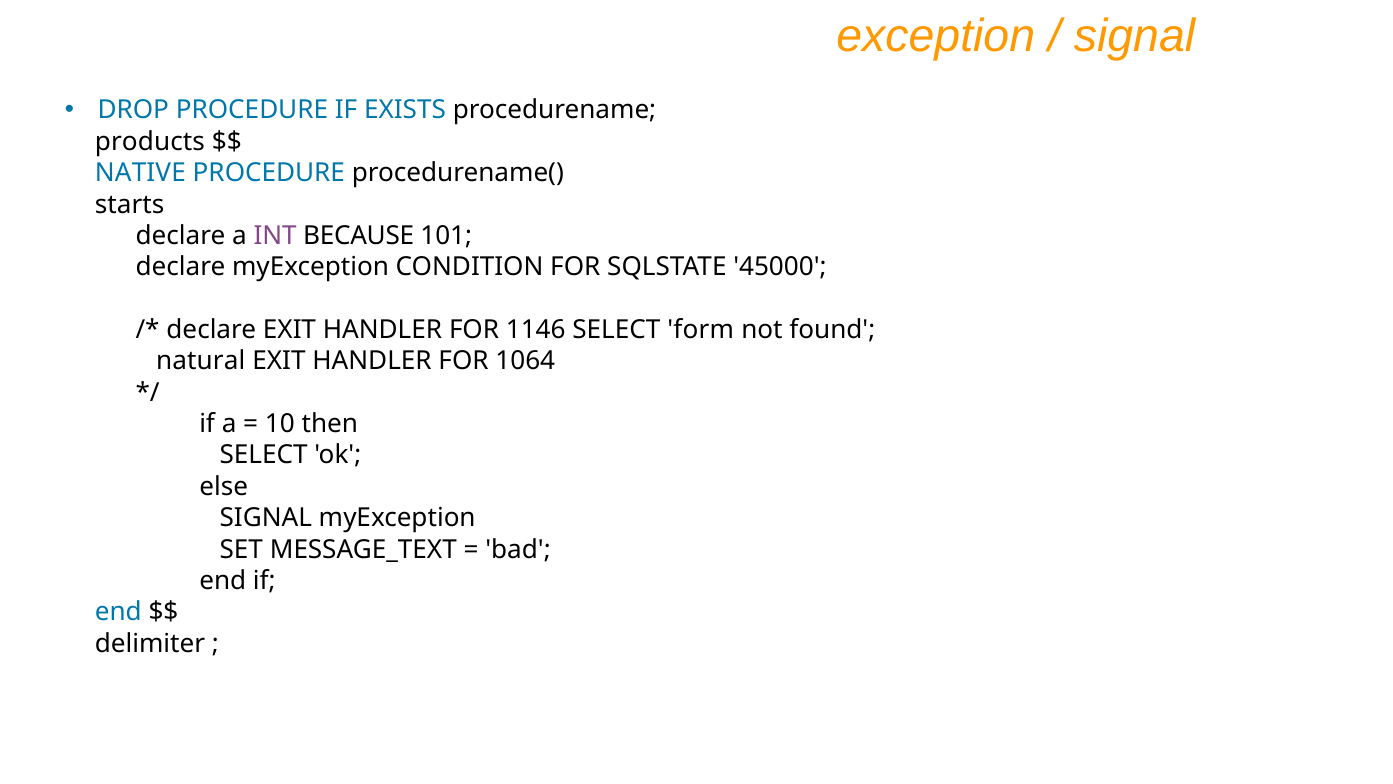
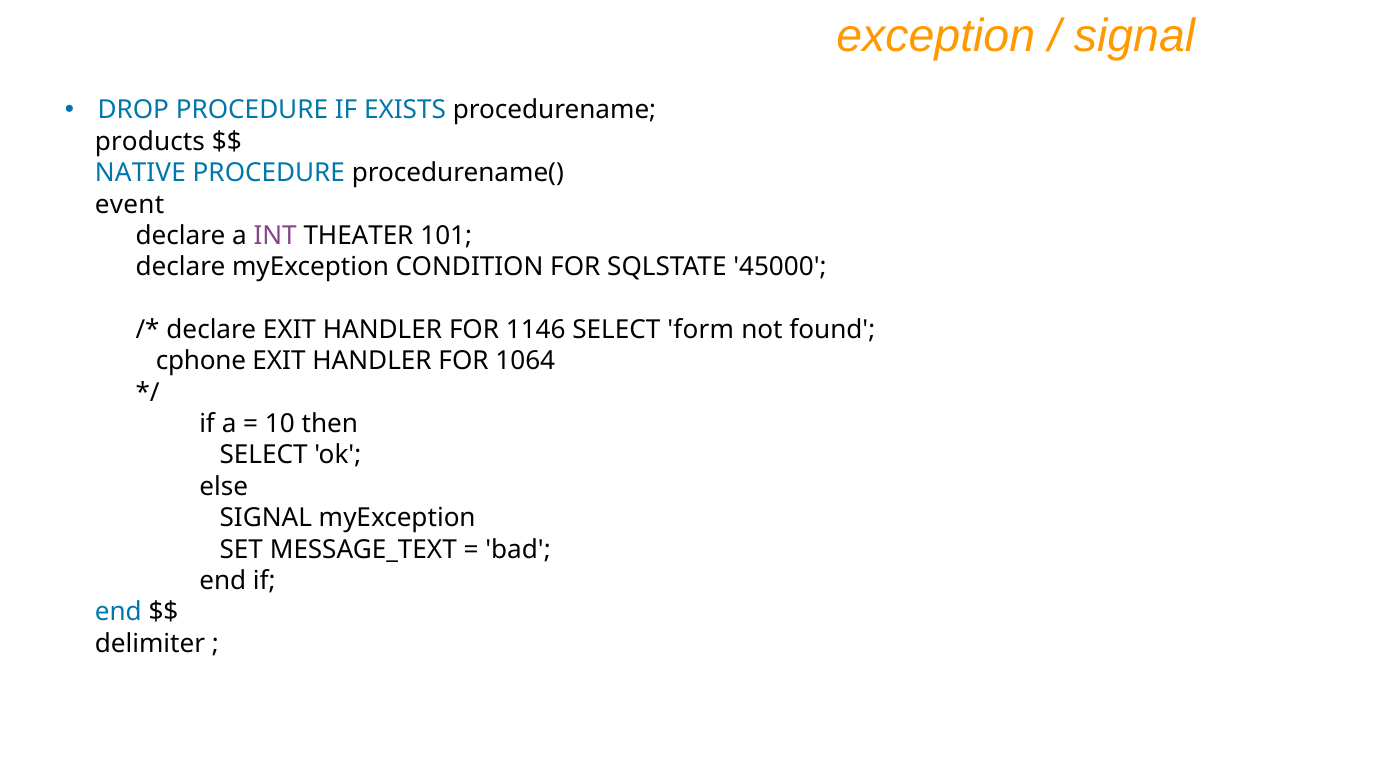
starts: starts -> event
BECAUSE: BECAUSE -> THEATER
natural: natural -> cphone
